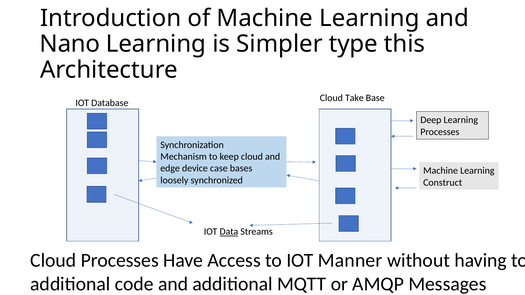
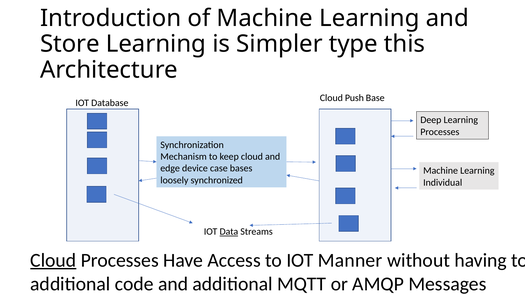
Nano: Nano -> Store
Take: Take -> Push
Construct: Construct -> Individual
Cloud at (53, 261) underline: none -> present
